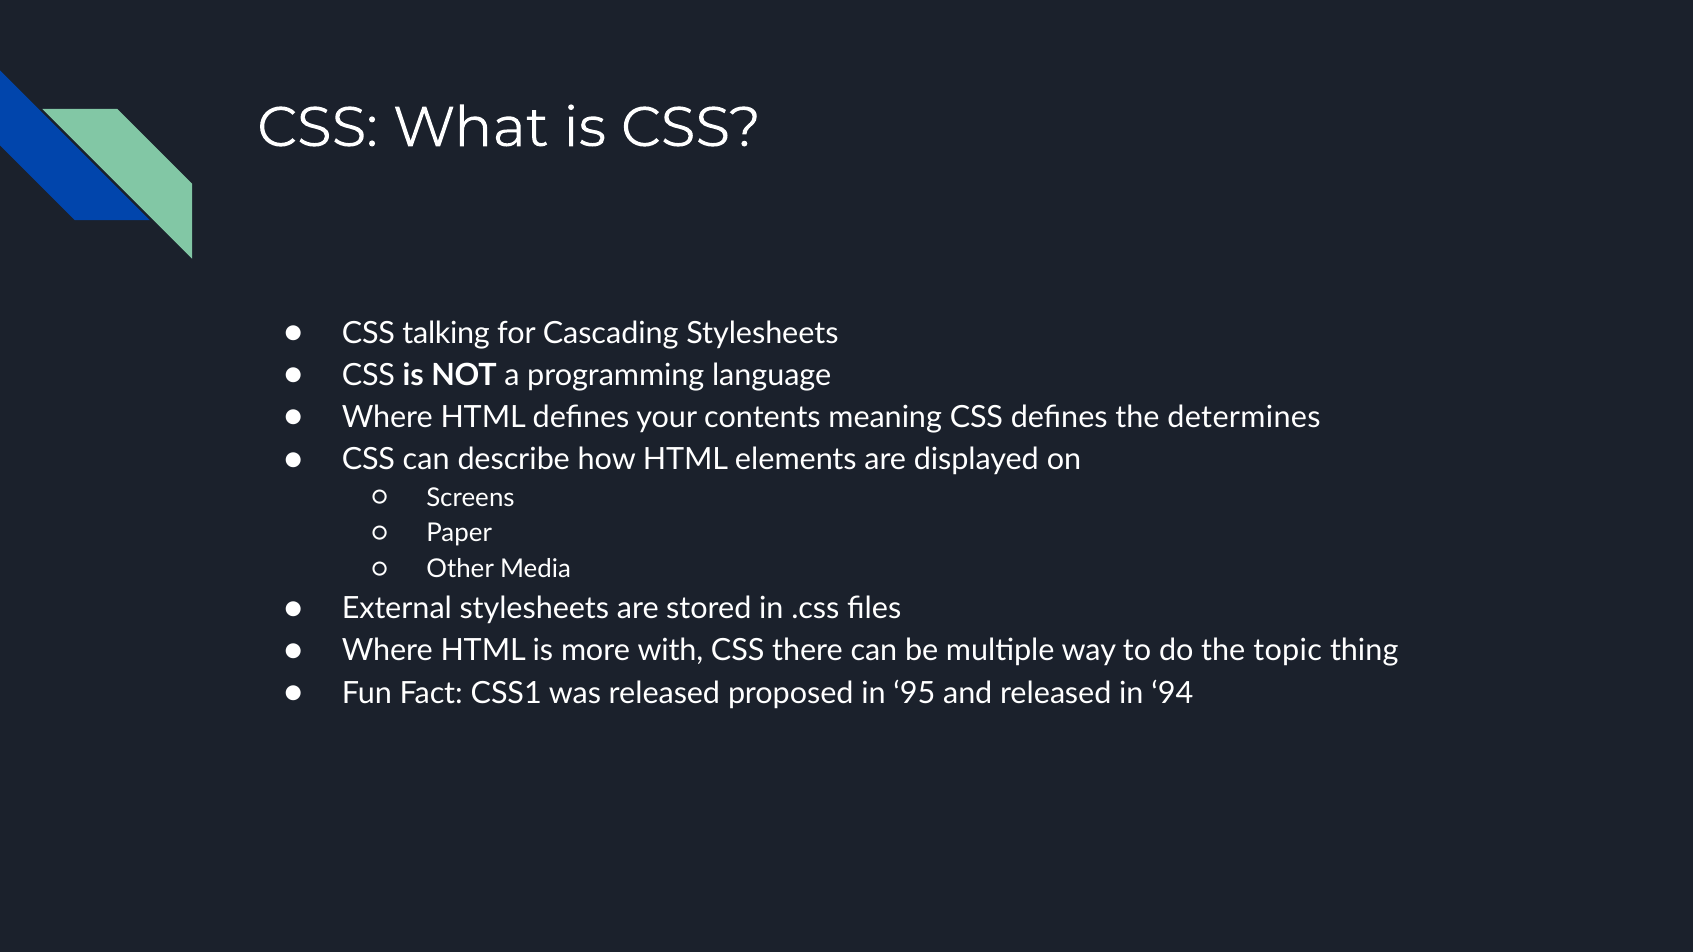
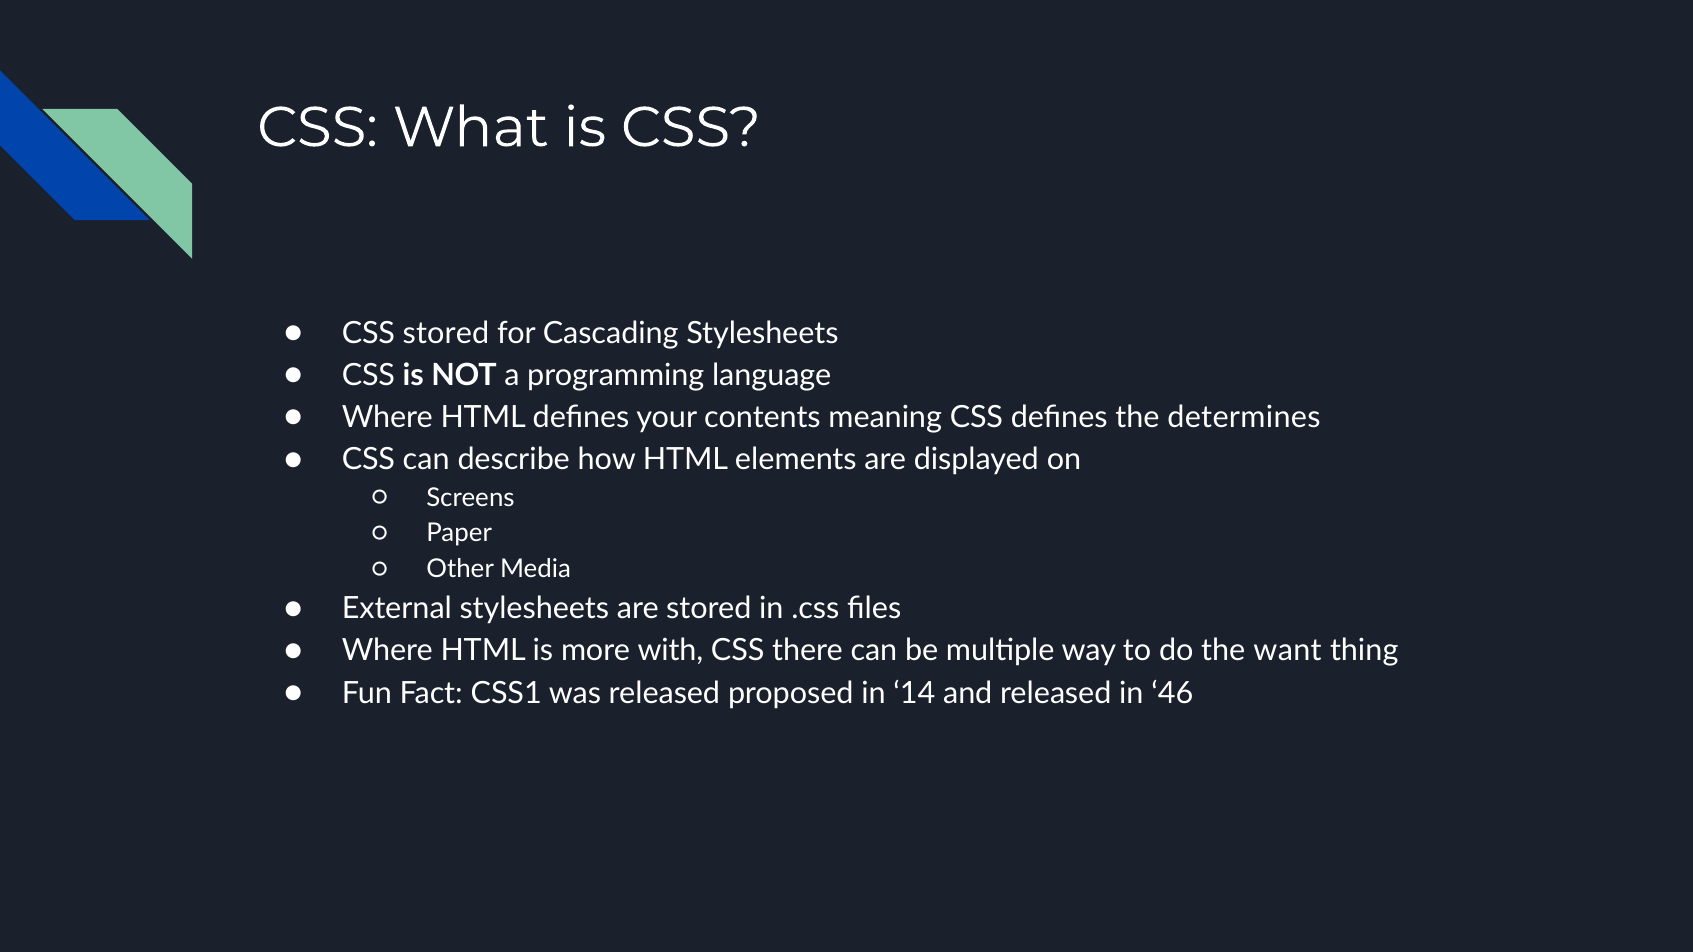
CSS talking: talking -> stored
topic: topic -> want
95: 95 -> 14
94: 94 -> 46
